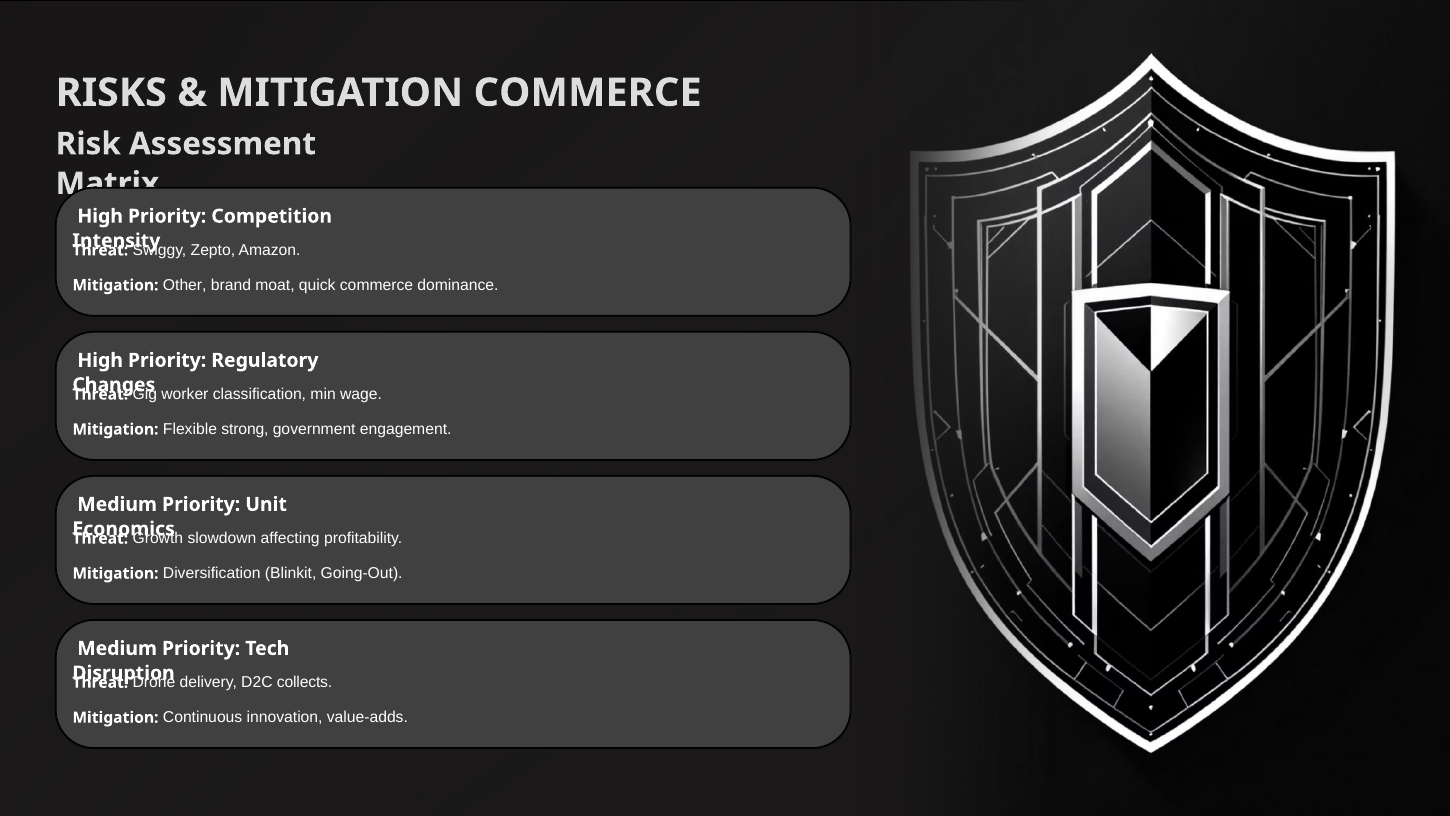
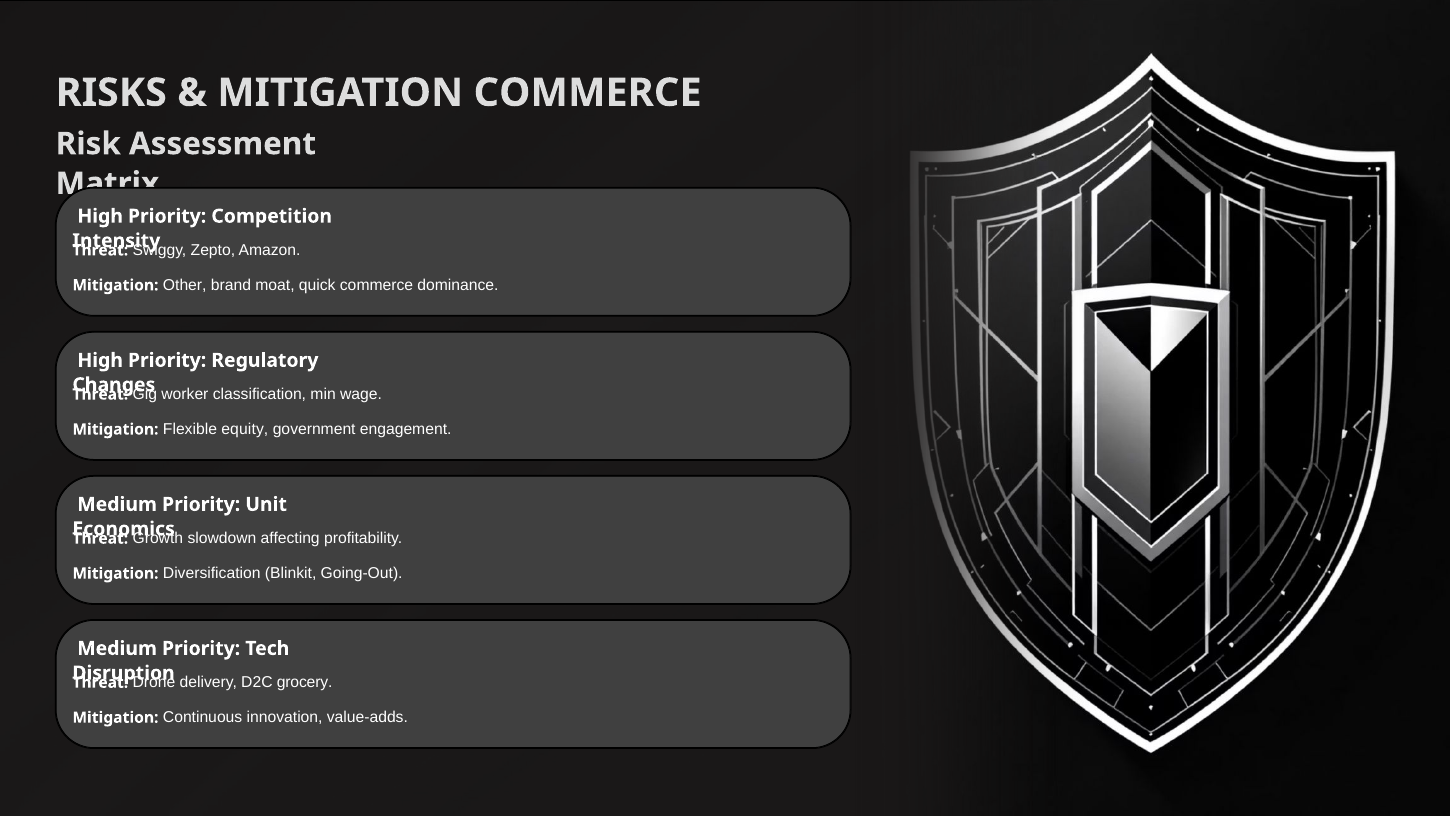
strong: strong -> equity
collects: collects -> grocery
